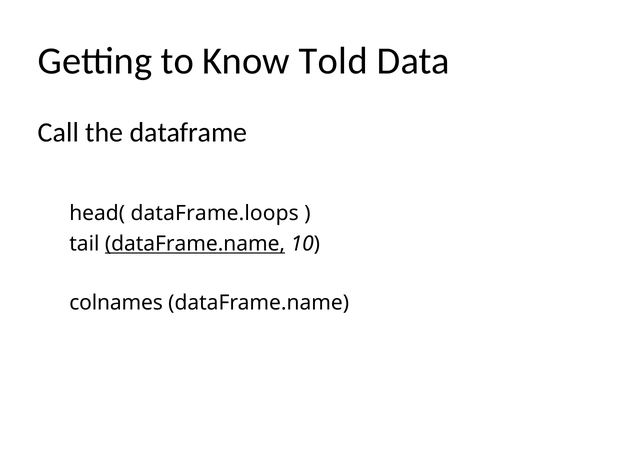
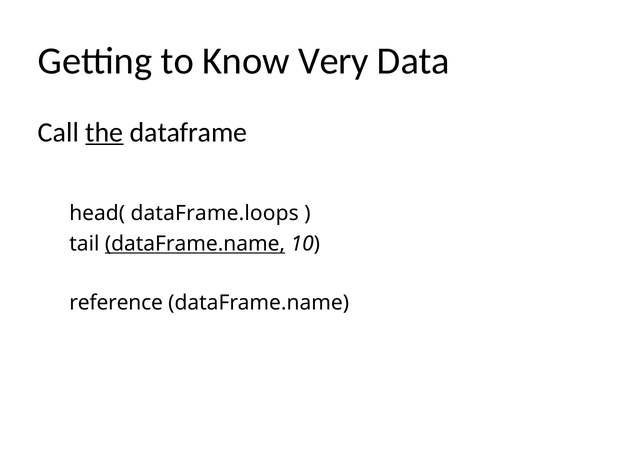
Told: Told -> Very
the underline: none -> present
colnames: colnames -> reference
